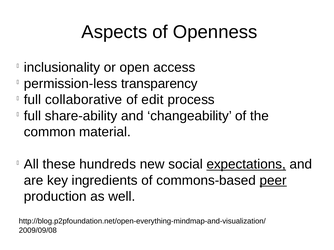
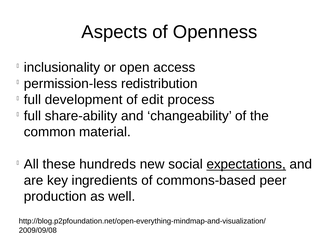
transparency: transparency -> redistribution
collaborative: collaborative -> development
peer underline: present -> none
